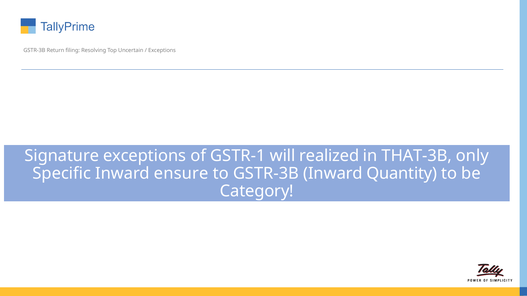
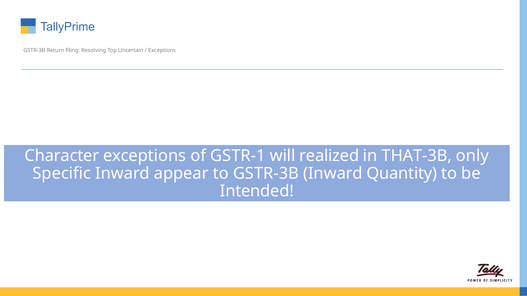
Signature: Signature -> Character
ensure: ensure -> appear
Category: Category -> Intended
